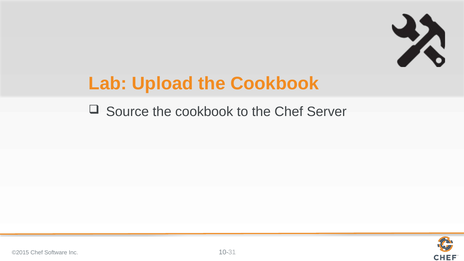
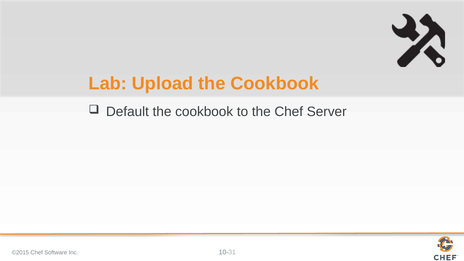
Source: Source -> Default
